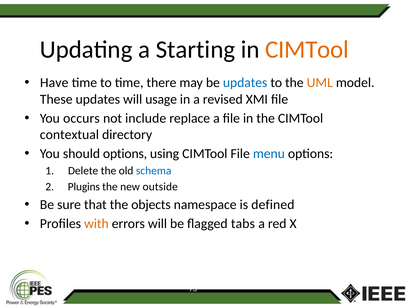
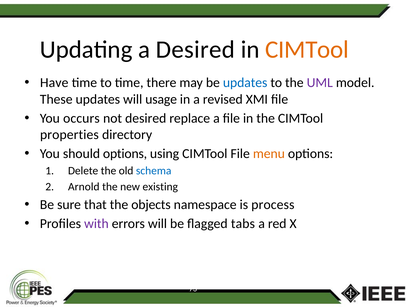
a Starting: Starting -> Desired
UML colour: orange -> purple
not include: include -> desired
contextual: contextual -> properties
menu colour: blue -> orange
Plugins: Plugins -> Arnold
outside: outside -> existing
defined: defined -> process
with colour: orange -> purple
